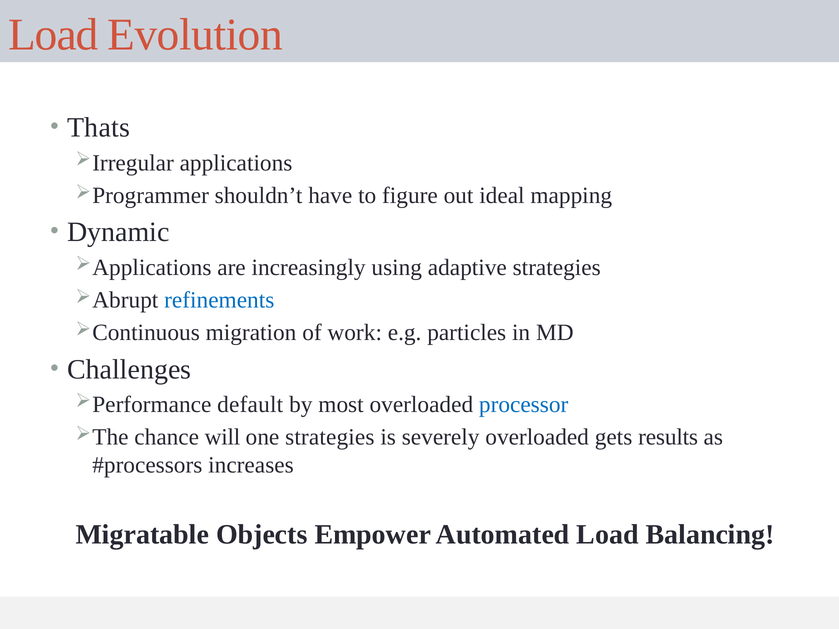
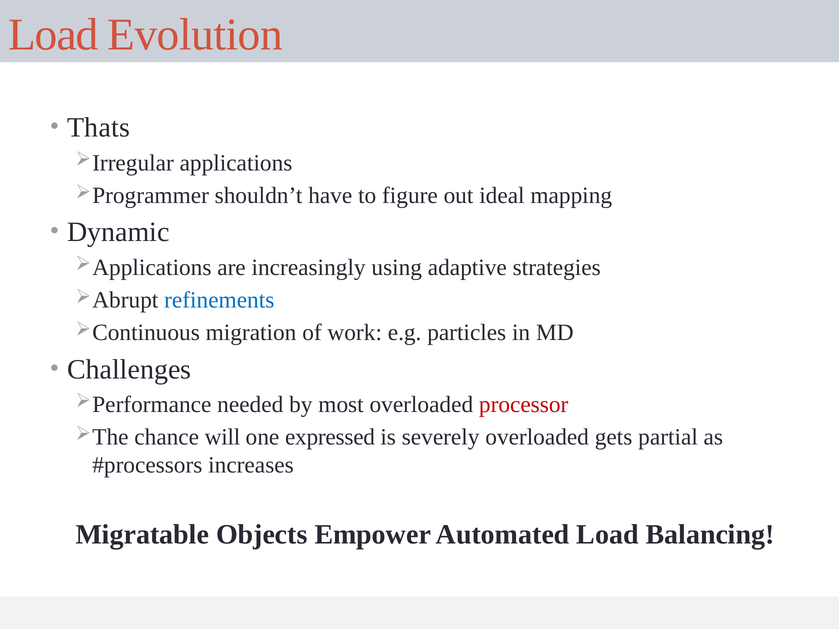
default: default -> needed
processor colour: blue -> red
one strategies: strategies -> expressed
results: results -> partial
